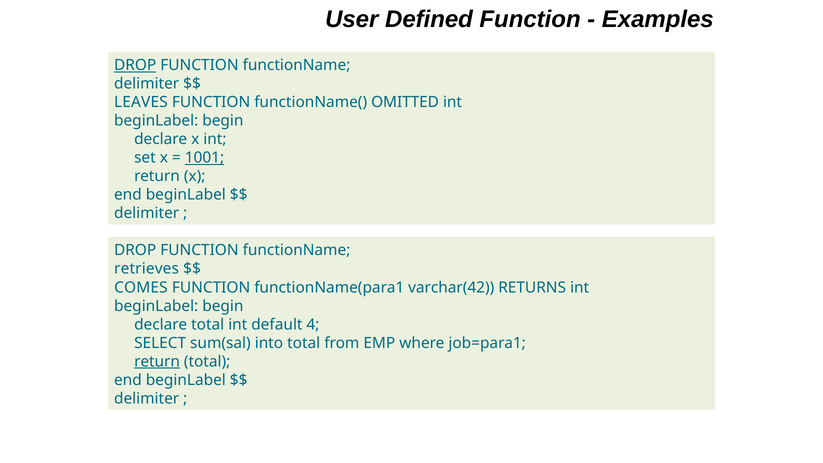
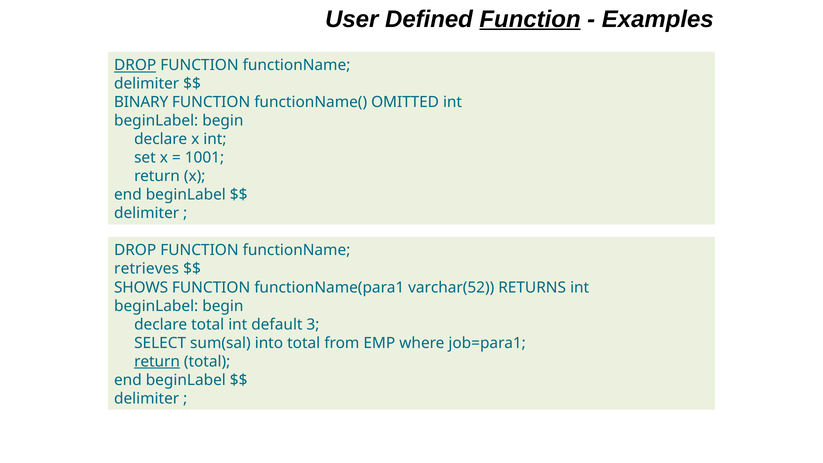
Function at (530, 19) underline: none -> present
LEAVES: LEAVES -> BINARY
1001 underline: present -> none
COMES: COMES -> SHOWS
varchar(42: varchar(42 -> varchar(52
4: 4 -> 3
